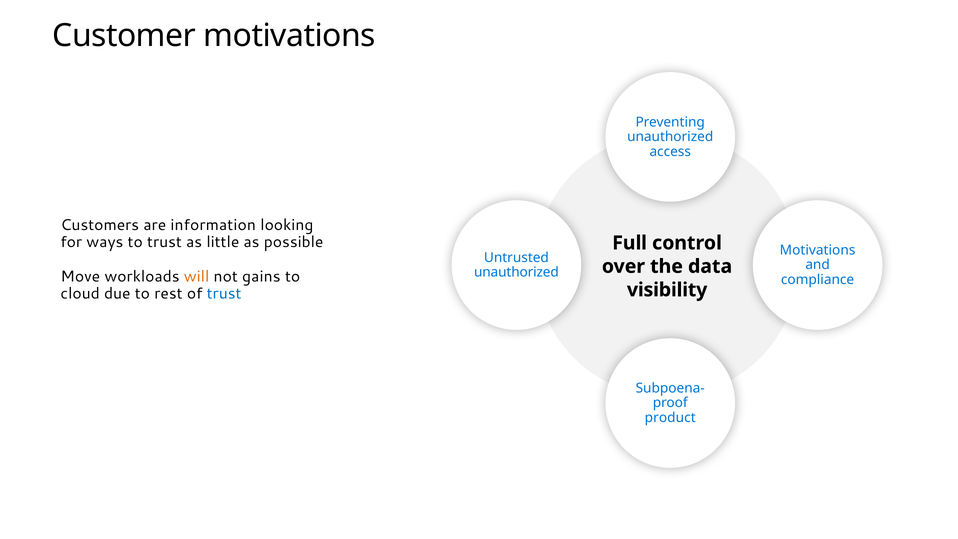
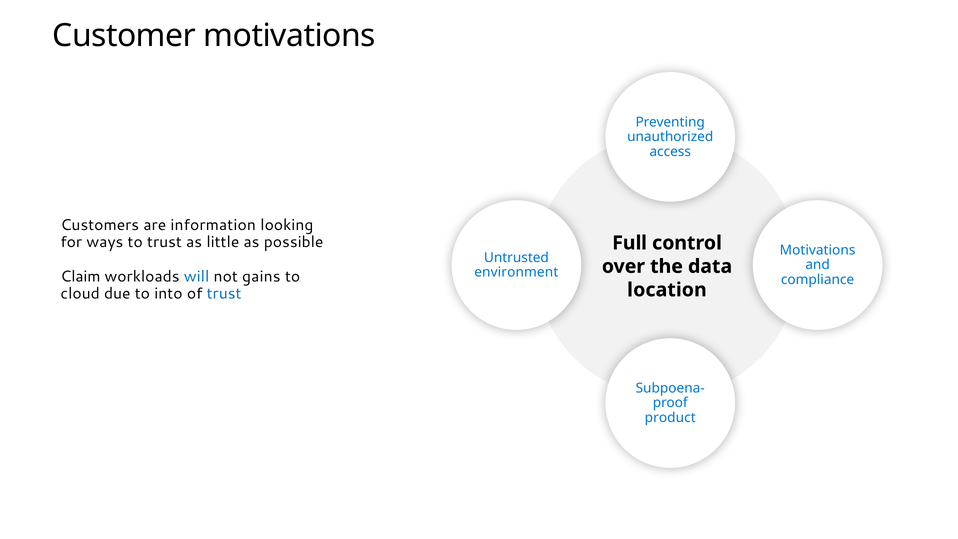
unauthorized at (516, 272): unauthorized -> environment
Move: Move -> Claim
will colour: orange -> blue
visibility: visibility -> location
rest: rest -> into
